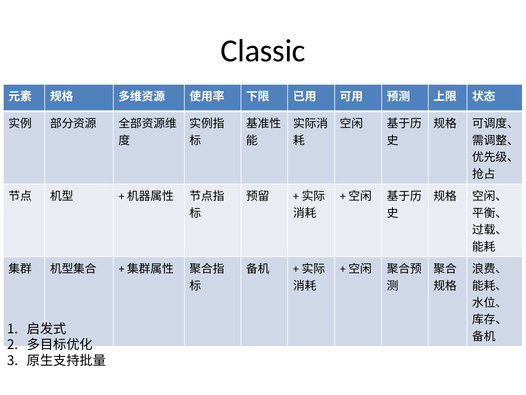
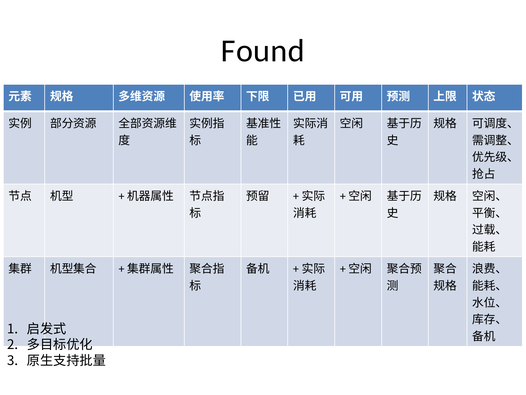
Classic: Classic -> Found
